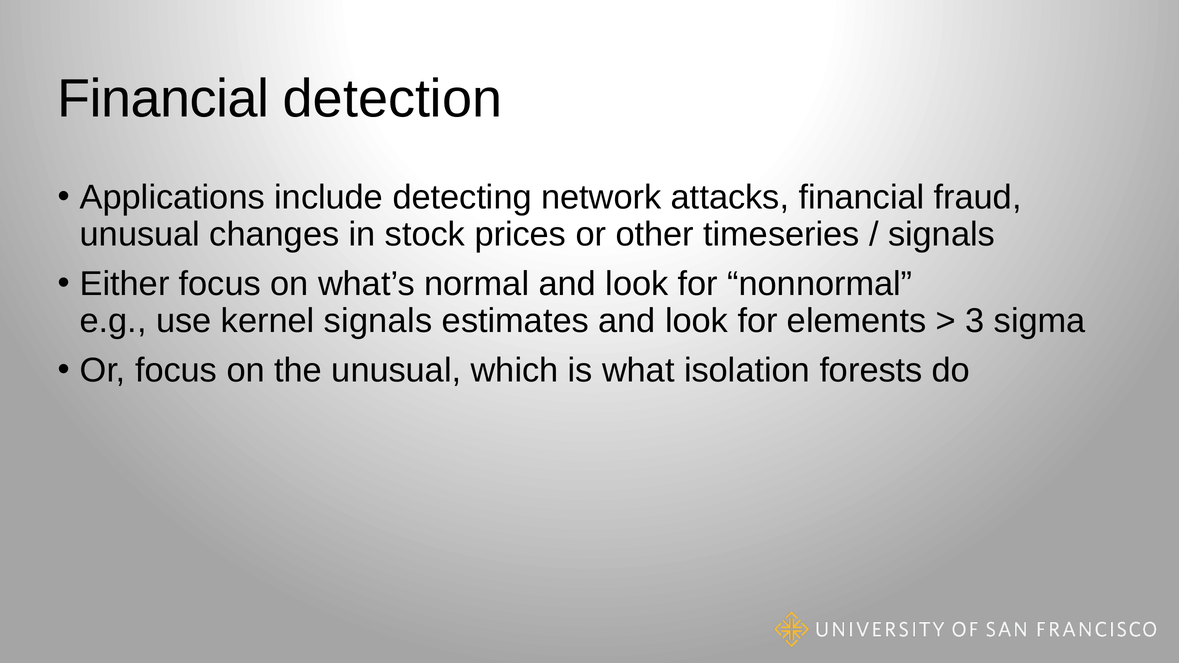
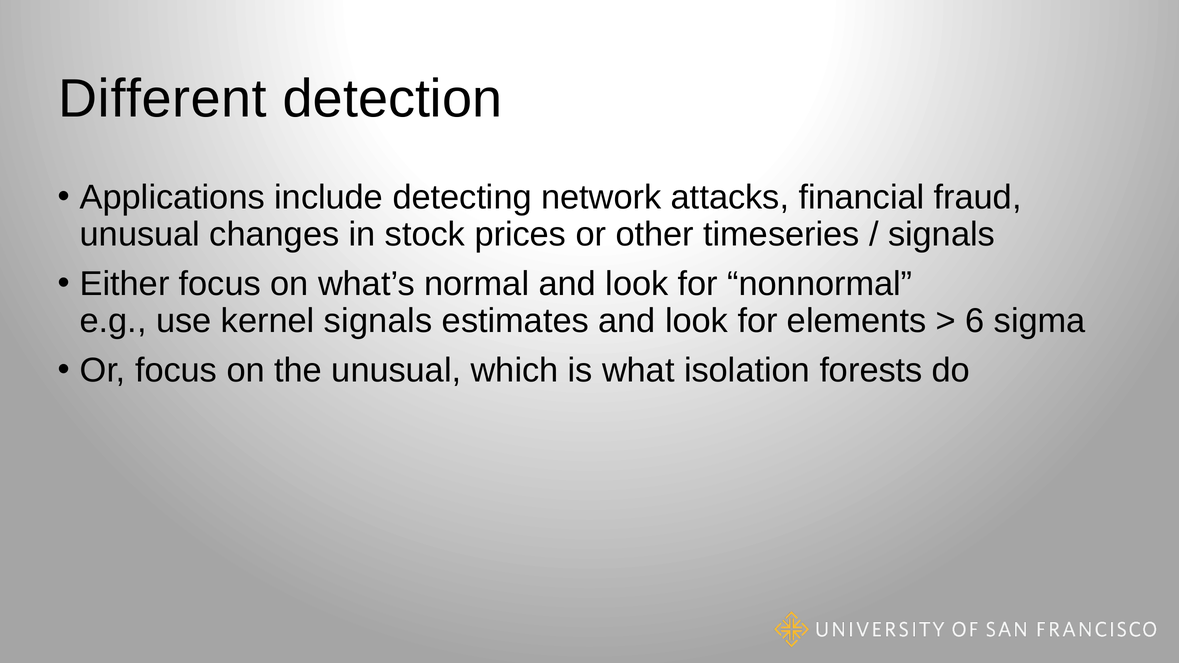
Financial at (163, 99): Financial -> Different
3: 3 -> 6
